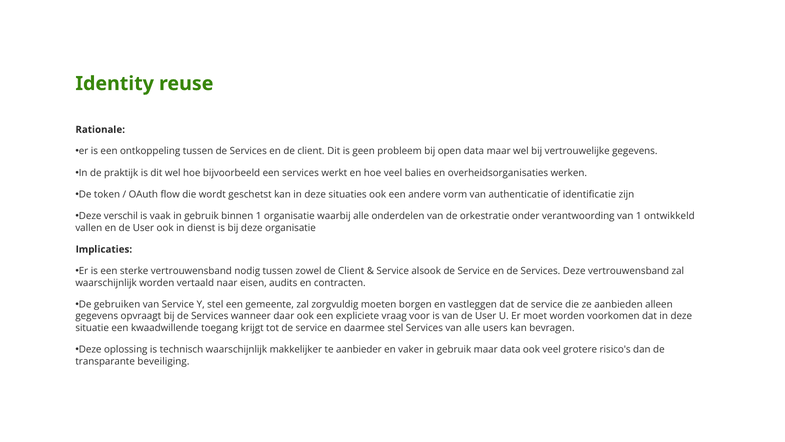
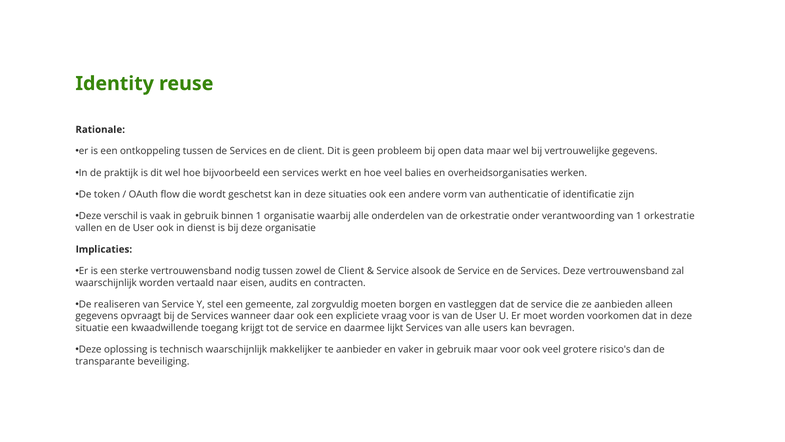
1 ontwikkeld: ontwikkeld -> orkestratie
gebruiken: gebruiken -> realiseren
daarmee stel: stel -> lijkt
maar data: data -> voor
